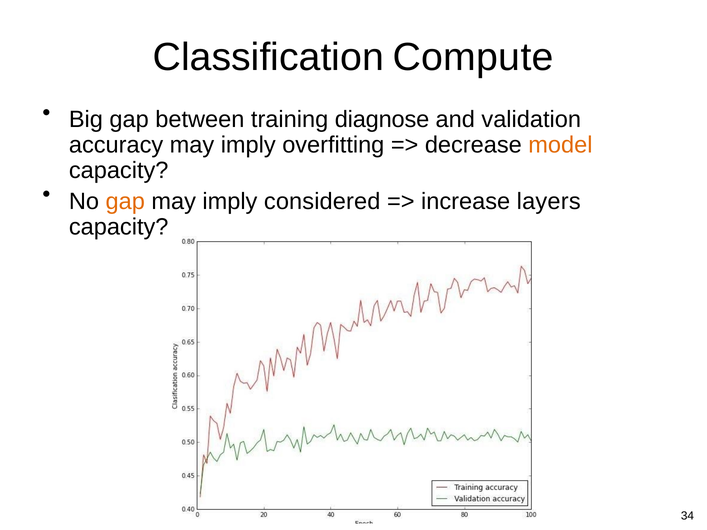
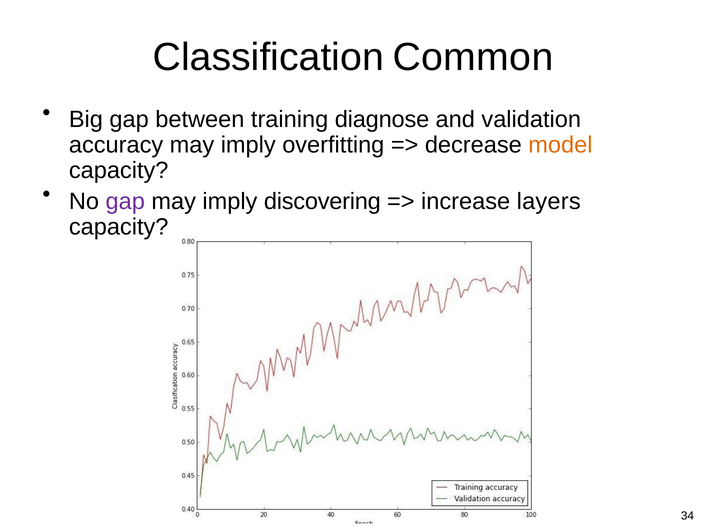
Compute: Compute -> Common
gap at (125, 201) colour: orange -> purple
considered: considered -> discovering
